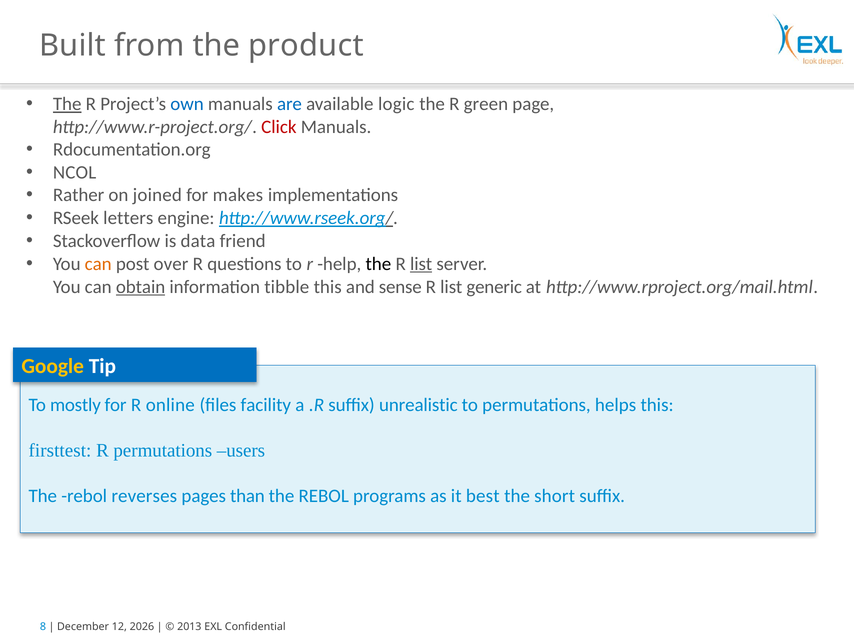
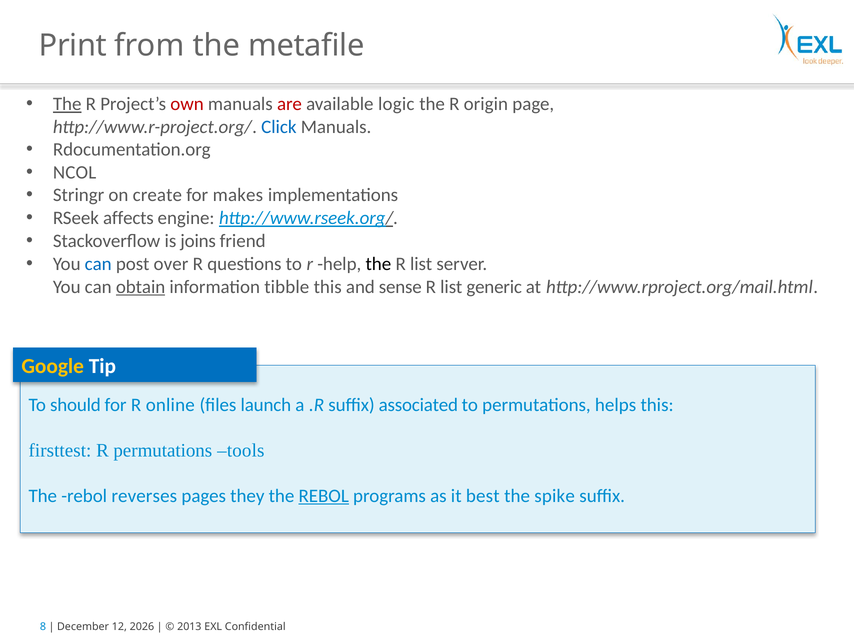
Built: Built -> Print
product: product -> metafile
own colour: blue -> red
are colour: blue -> red
green: green -> origin
Click colour: red -> blue
Rather: Rather -> Stringr
joined: joined -> create
letters: letters -> affects
data: data -> joins
can at (98, 264) colour: orange -> blue
list at (421, 264) underline: present -> none
mostly: mostly -> should
facility: facility -> launch
unrealistic: unrealistic -> associated
users: users -> tools
than: than -> they
REBOL at (324, 496) underline: none -> present
short: short -> spike
